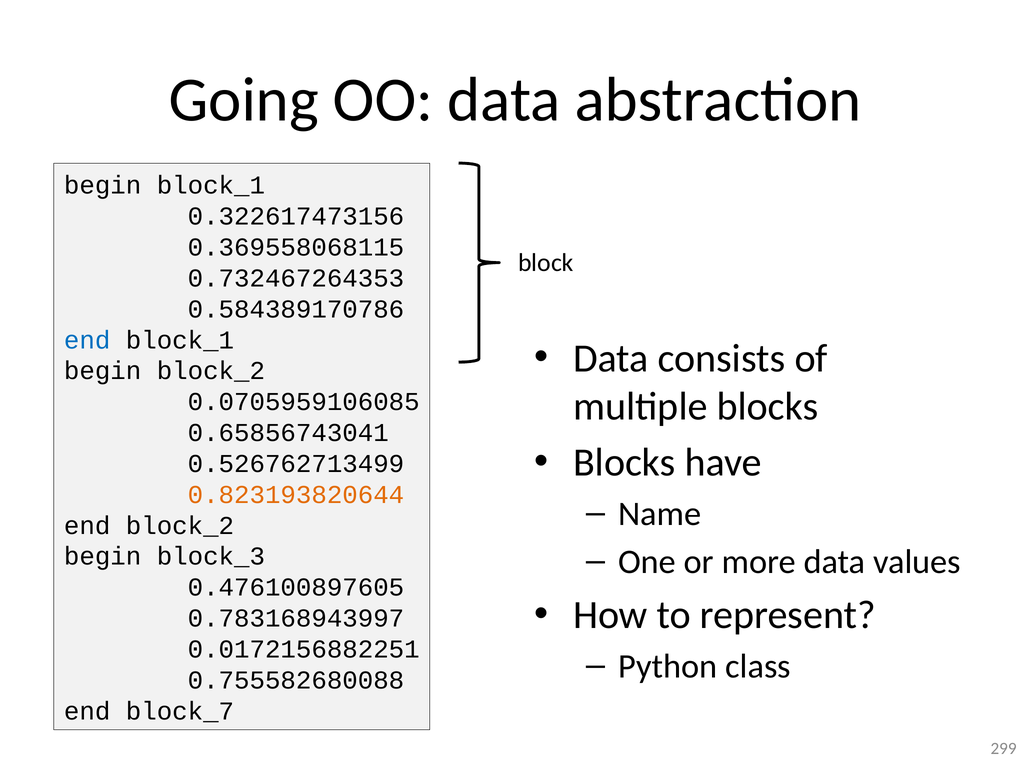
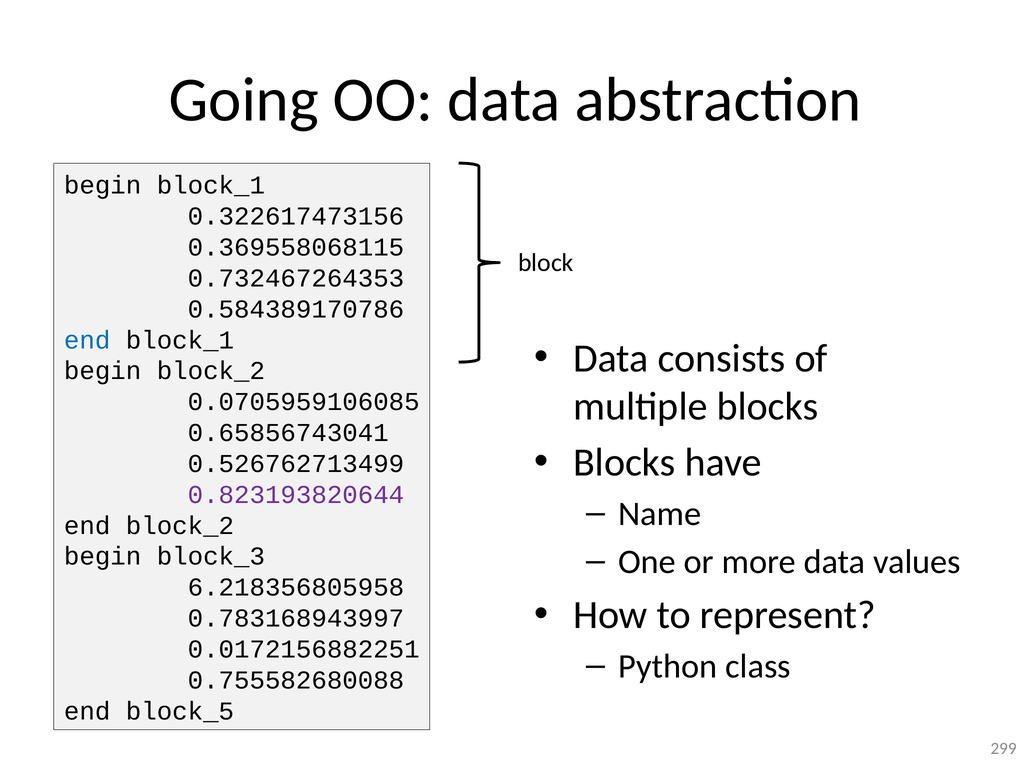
0.823193820644 colour: orange -> purple
0.476100897605: 0.476100897605 -> 6.218356805958
block_7: block_7 -> block_5
